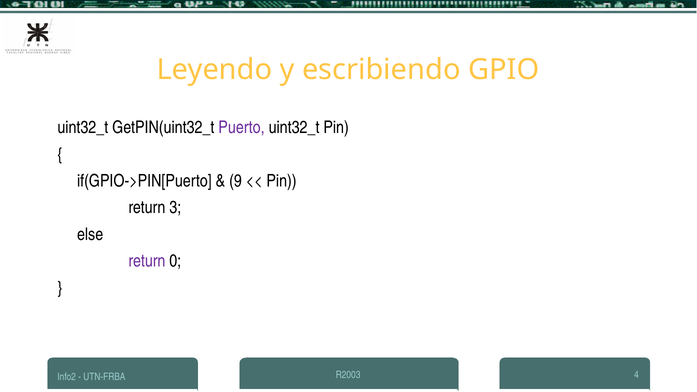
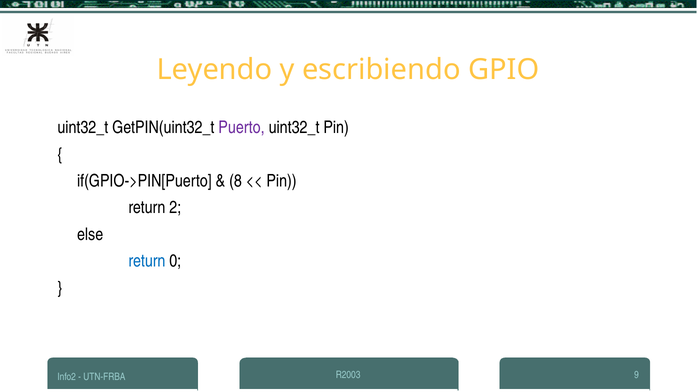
9: 9 -> 8
3: 3 -> 2
return at (147, 261) colour: purple -> blue
4: 4 -> 9
